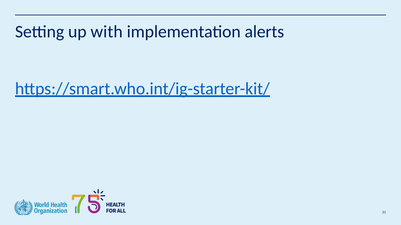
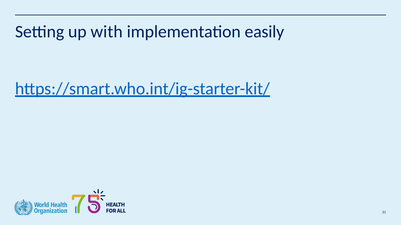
alerts: alerts -> easily
